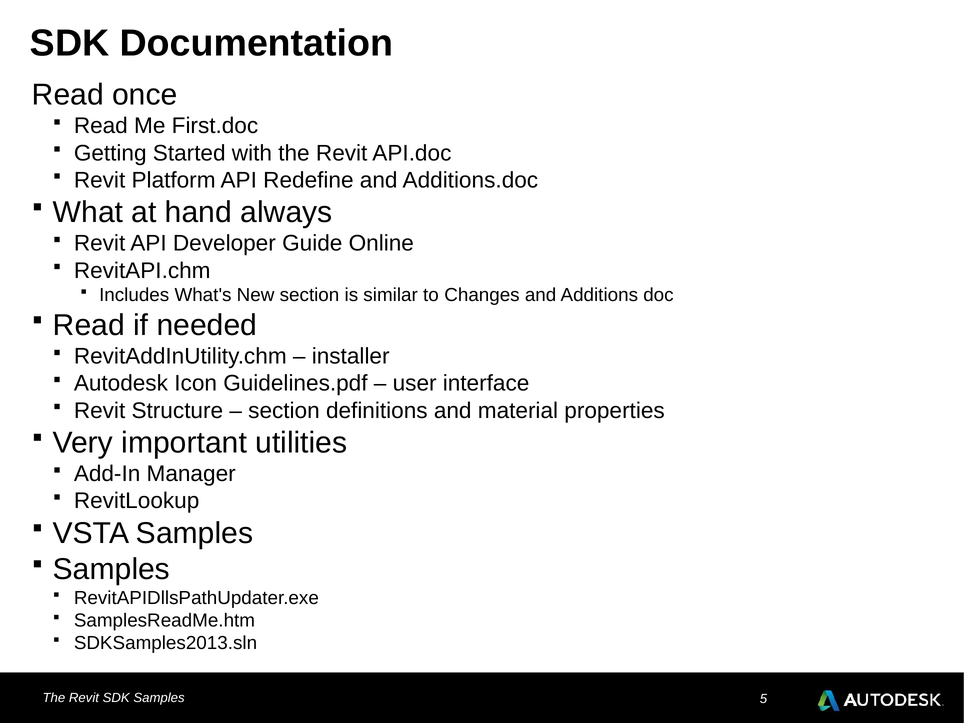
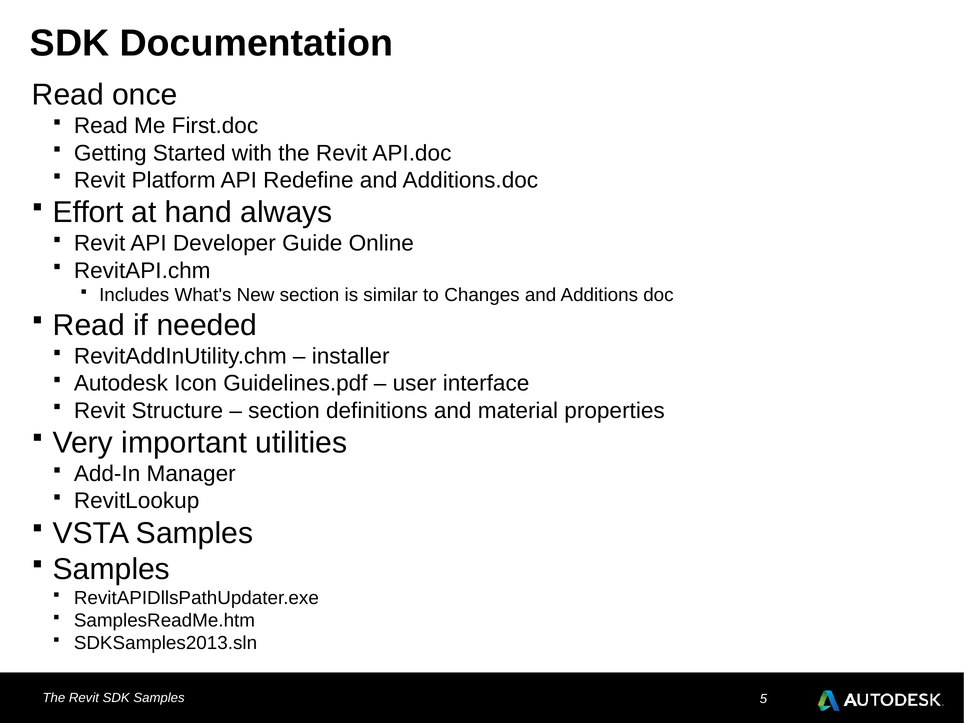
What: What -> Effort
